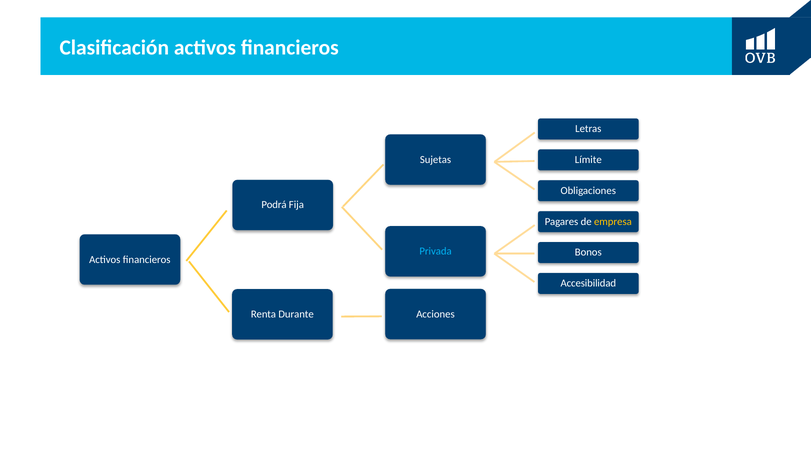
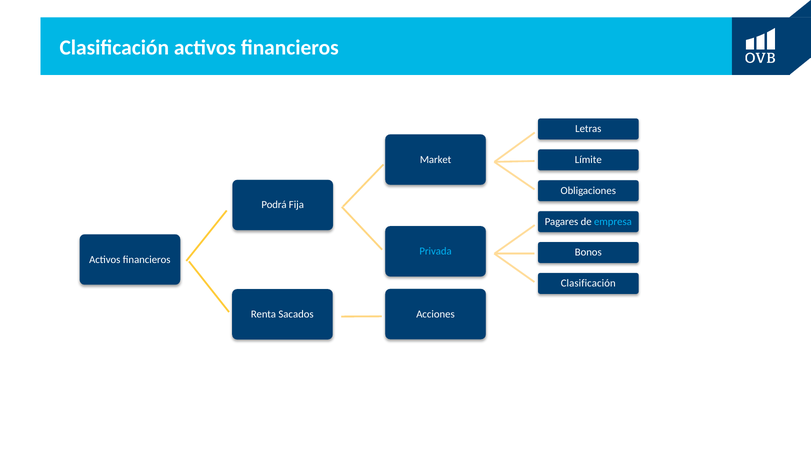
Sujetas: Sujetas -> Market
empresa colour: yellow -> light blue
Accesibilidad at (588, 283): Accesibilidad -> Clasificación
Durante: Durante -> Sacados
